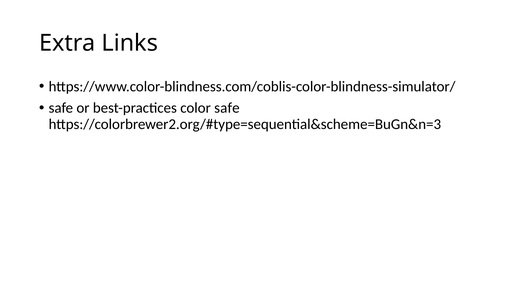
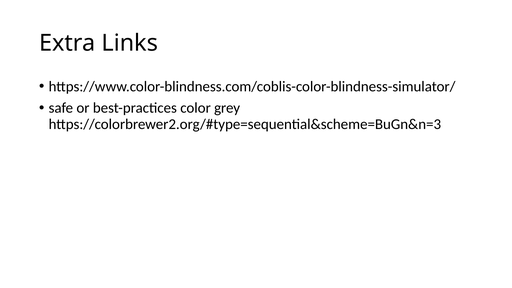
color safe: safe -> grey
